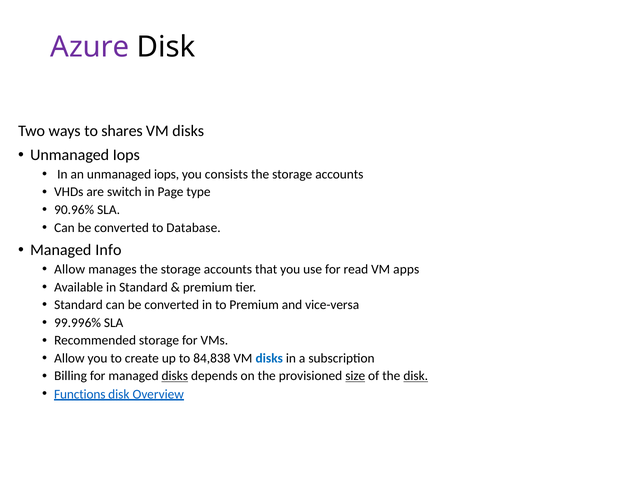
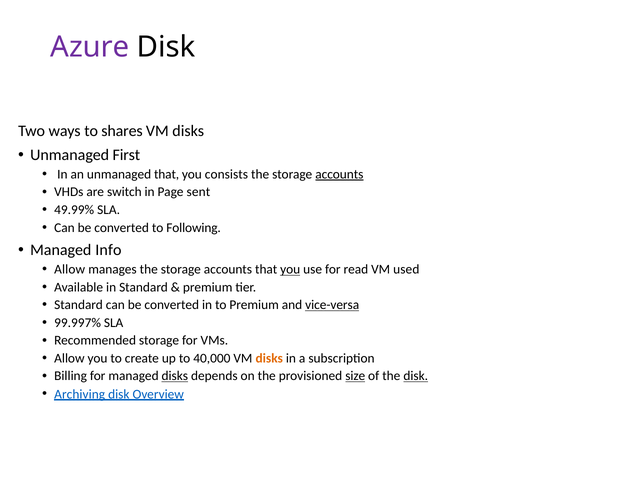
Iops at (126, 155): Iops -> First
an unmanaged iops: iops -> that
accounts at (339, 174) underline: none -> present
type: type -> sent
90.96%: 90.96% -> 49.99%
Database: Database -> Following
you at (290, 269) underline: none -> present
apps: apps -> used
vice-versa underline: none -> present
99.996%: 99.996% -> 99.997%
84,838: 84,838 -> 40,000
disks at (269, 358) colour: blue -> orange
Functions: Functions -> Archiving
